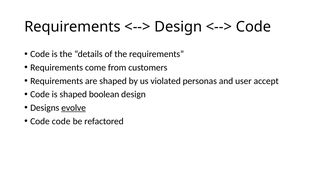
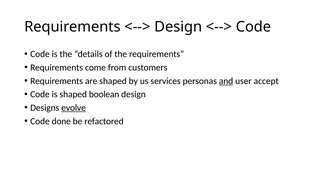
violated: violated -> services
and underline: none -> present
Code code: code -> done
